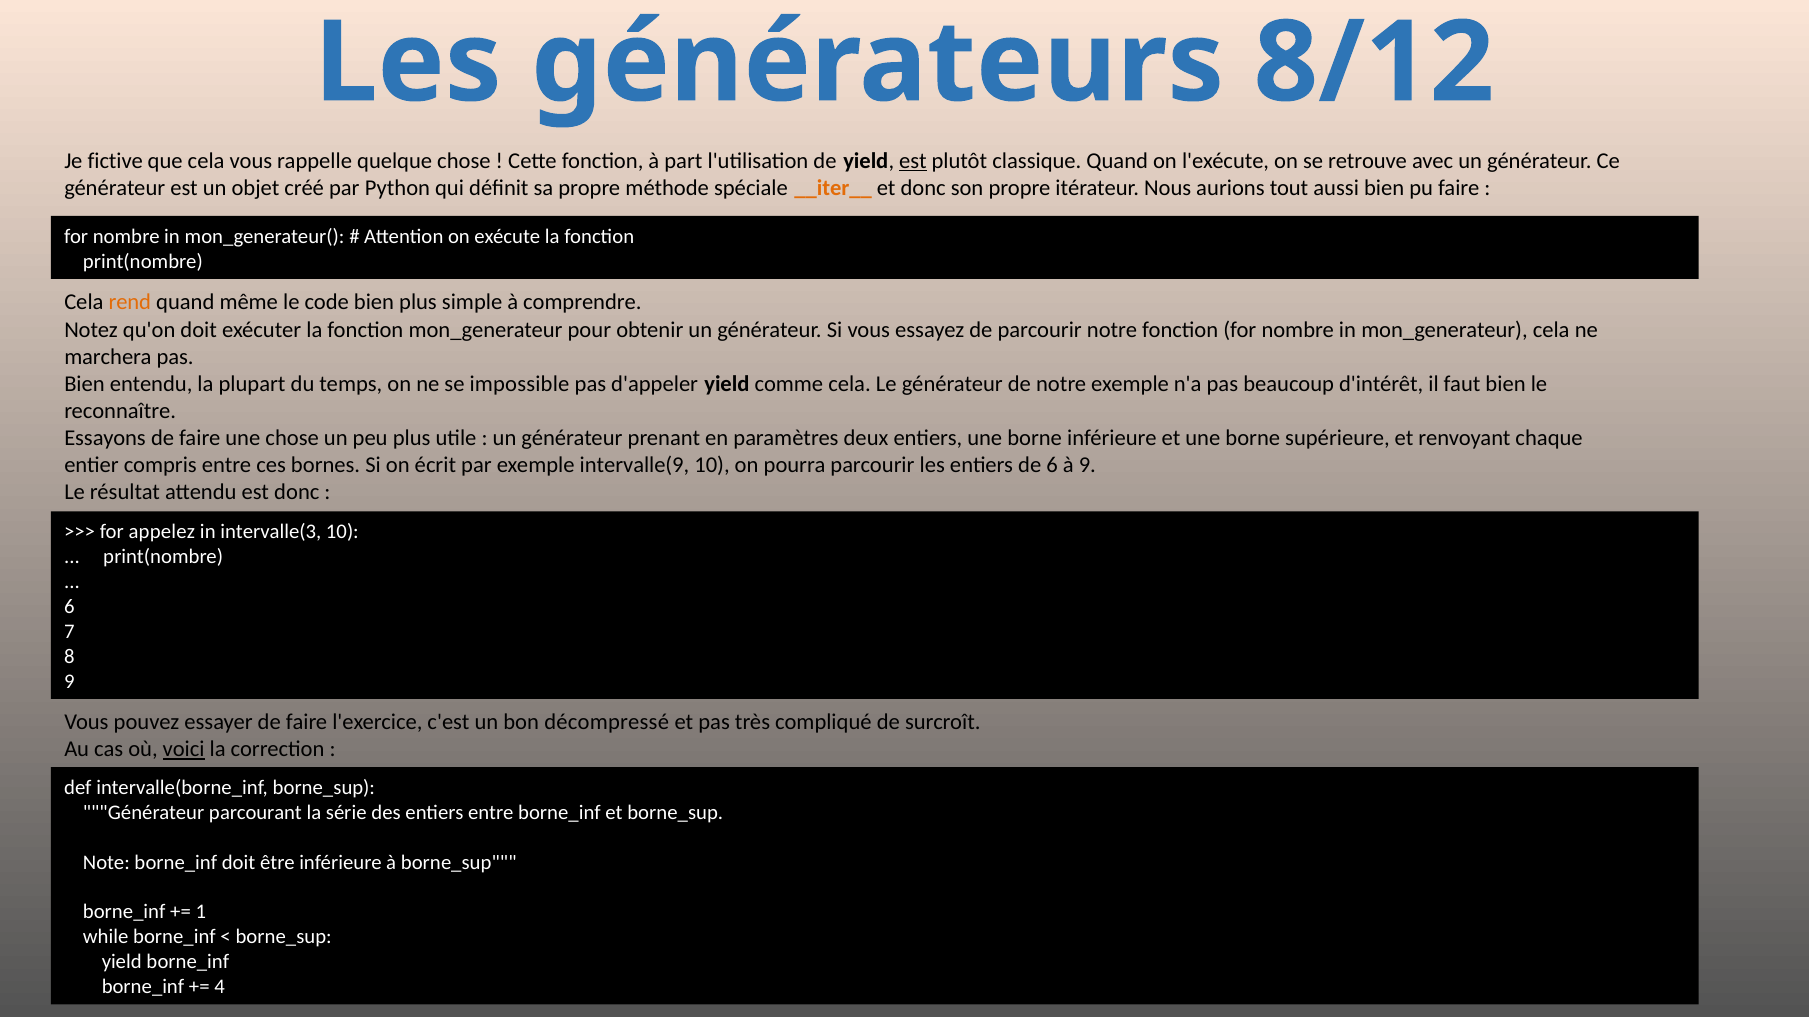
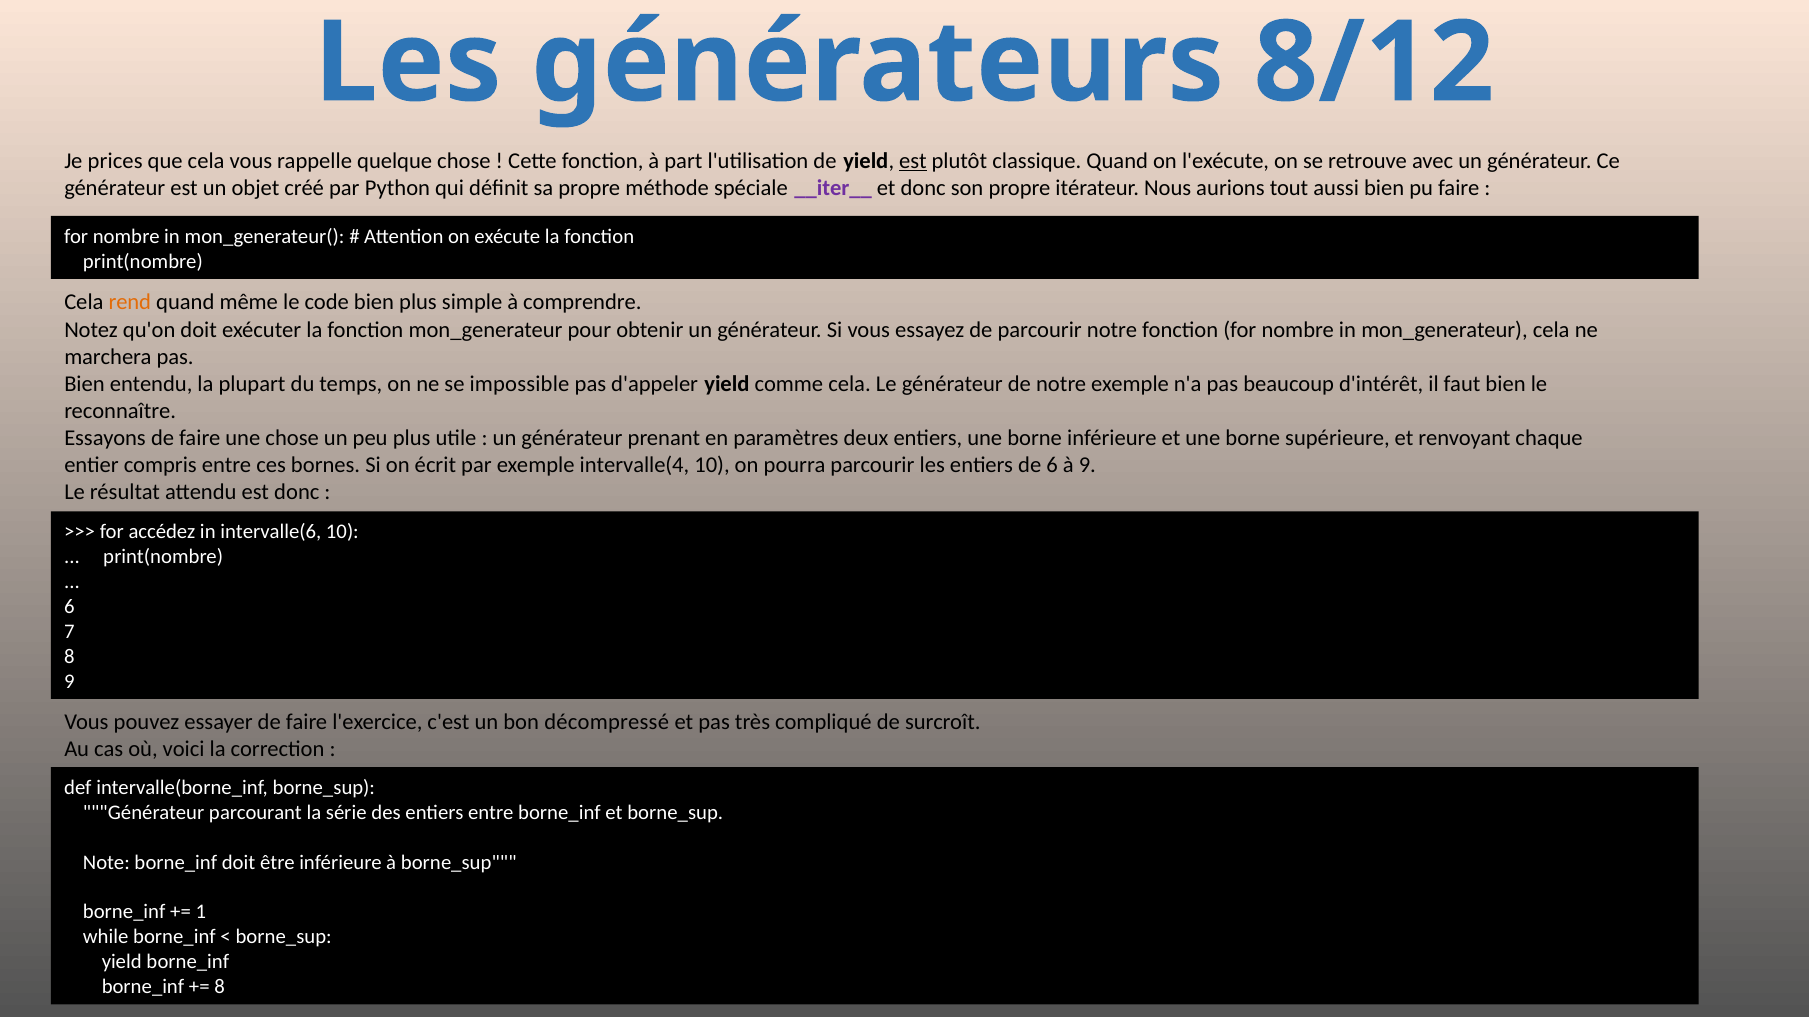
fictive: fictive -> prices
__iter__ colour: orange -> purple
intervalle(9: intervalle(9 -> intervalle(4
appelez: appelez -> accédez
intervalle(3: intervalle(3 -> intervalle(6
voici underline: present -> none
4 at (220, 987): 4 -> 8
